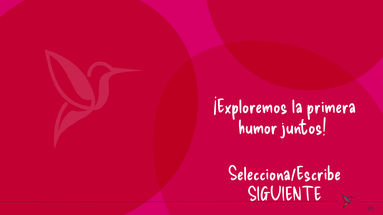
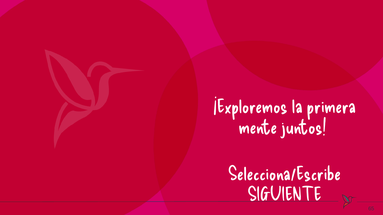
humor: humor -> mente
